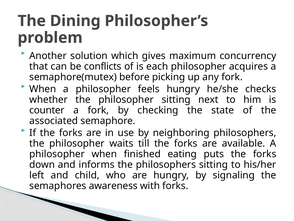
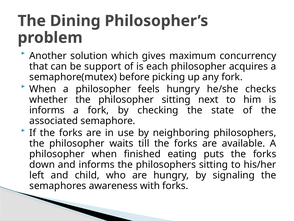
conflicts: conflicts -> support
counter at (47, 110): counter -> informs
